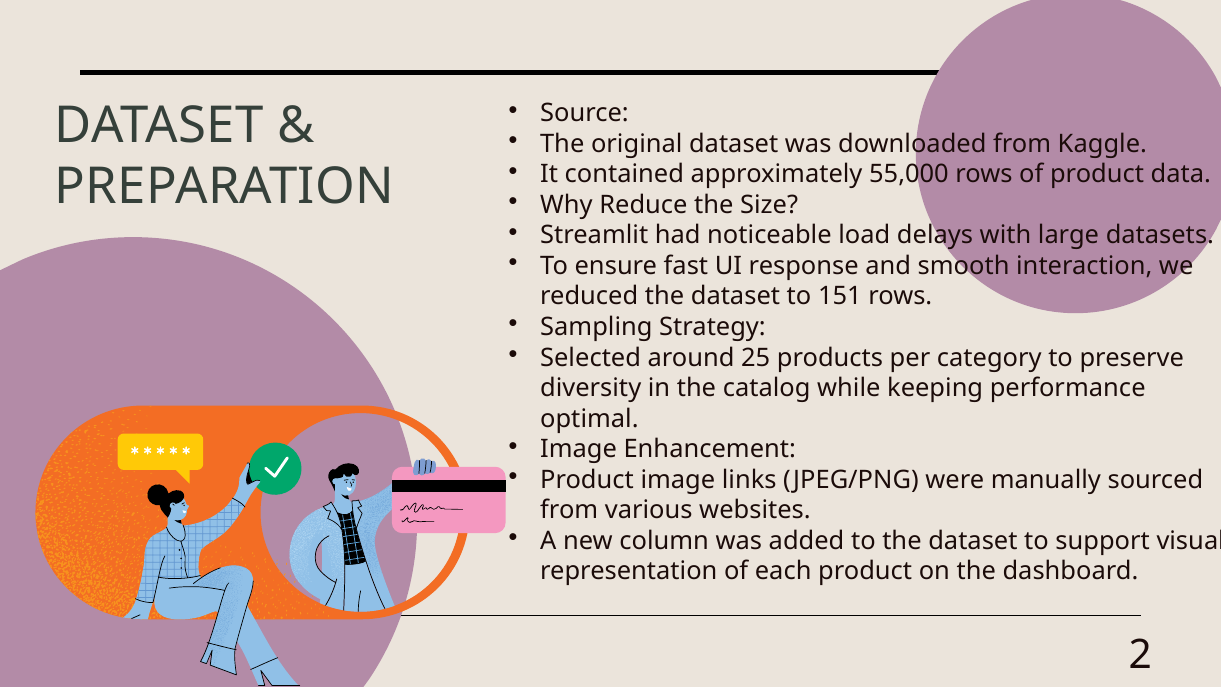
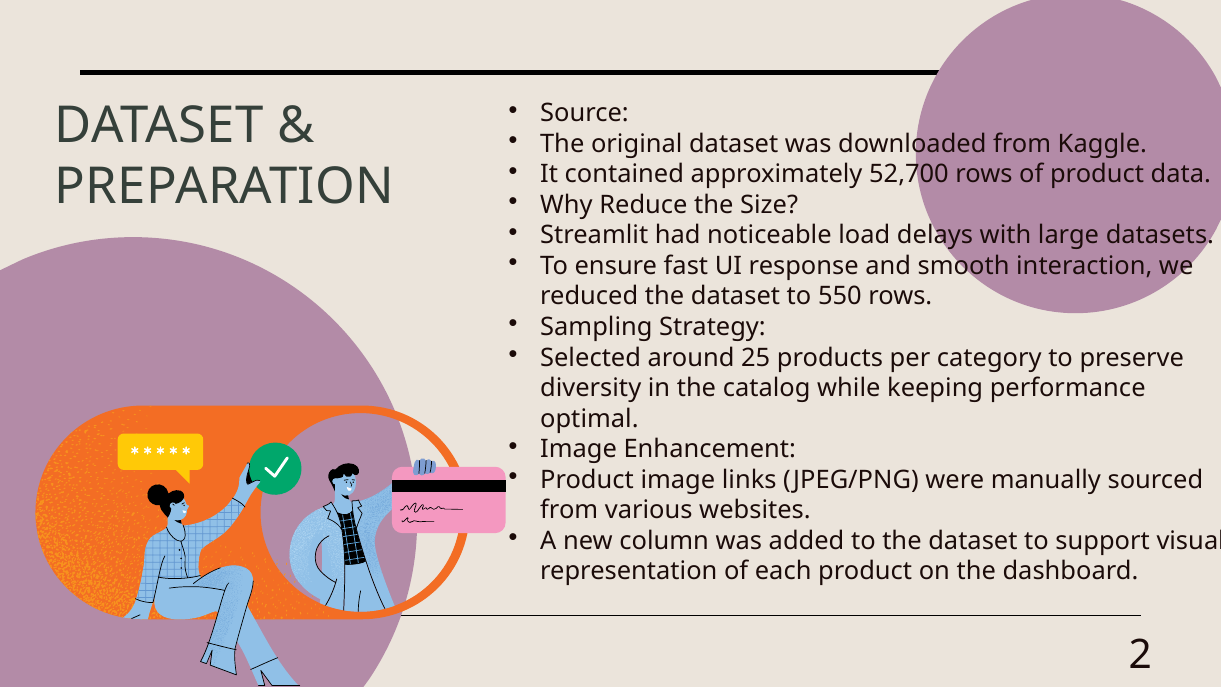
55,000: 55,000 -> 52,700
151: 151 -> 550
